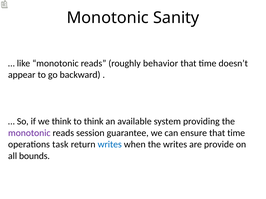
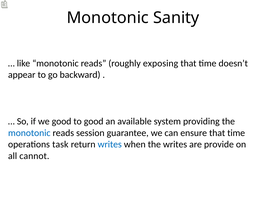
behavior: behavior -> exposing
we think: think -> good
to think: think -> good
monotonic at (29, 133) colour: purple -> blue
bounds: bounds -> cannot
